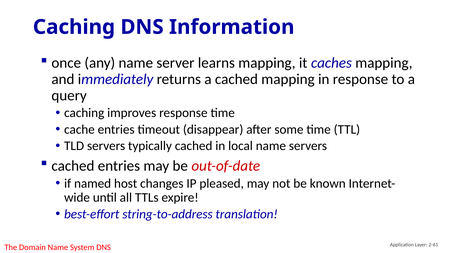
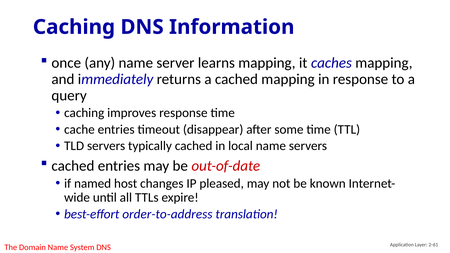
string-to-address: string-to-address -> order-to-address
